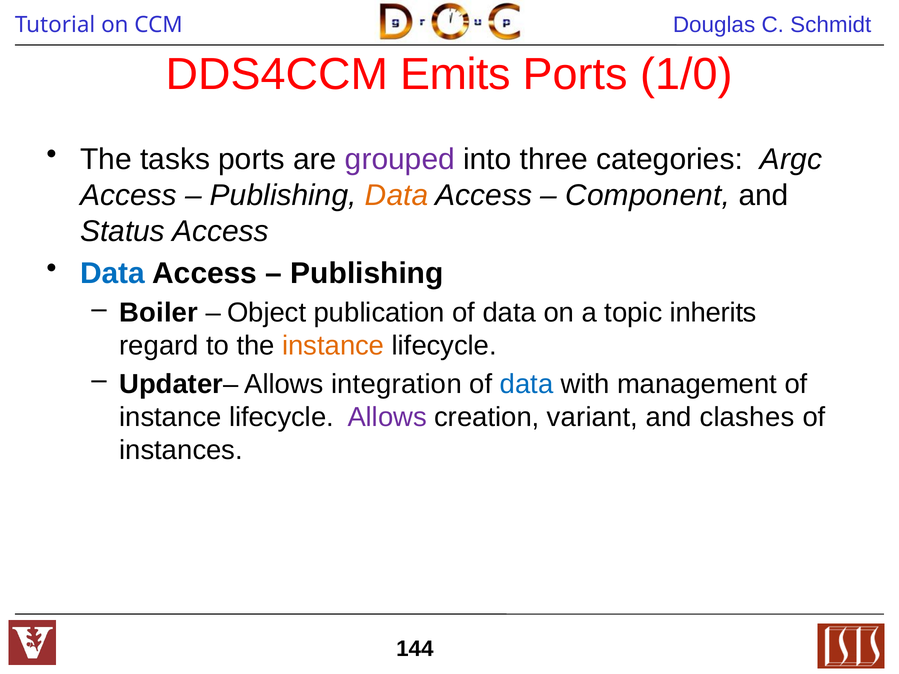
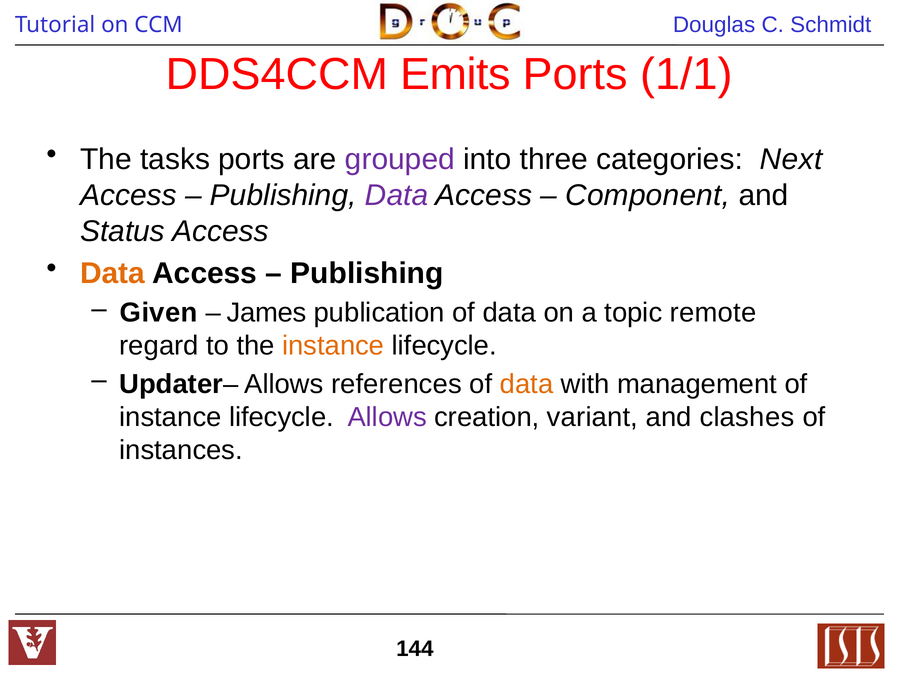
1/0: 1/0 -> 1/1
Argc: Argc -> Next
Data at (397, 195) colour: orange -> purple
Data at (113, 273) colour: blue -> orange
Boiler: Boiler -> Given
Object: Object -> James
inherits: inherits -> remote
integration: integration -> references
data at (527, 384) colour: blue -> orange
